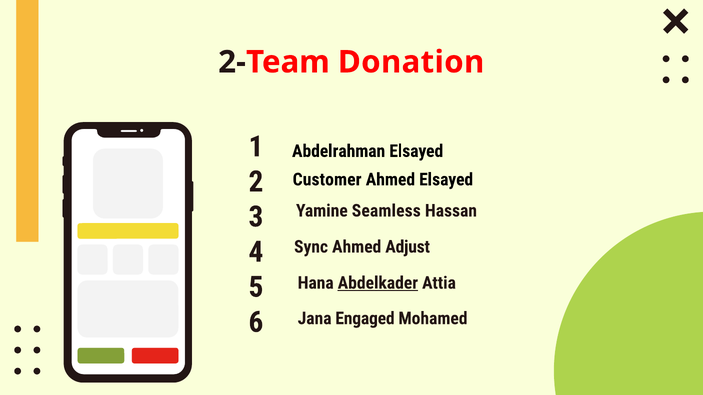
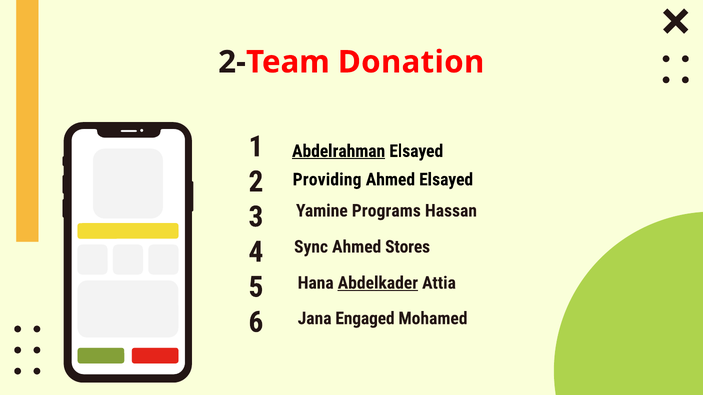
Abdelrahman underline: none -> present
Customer: Customer -> Providing
Seamless: Seamless -> Programs
Adjust: Adjust -> Stores
